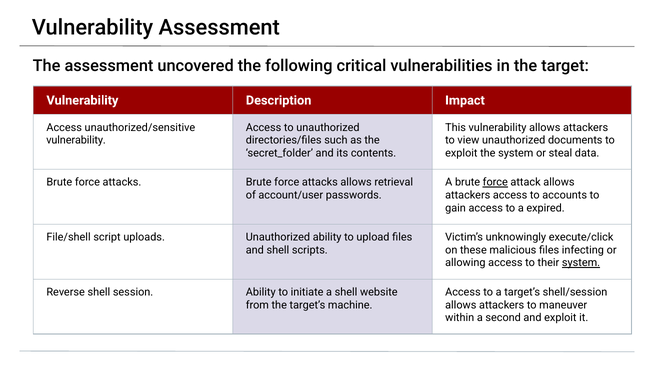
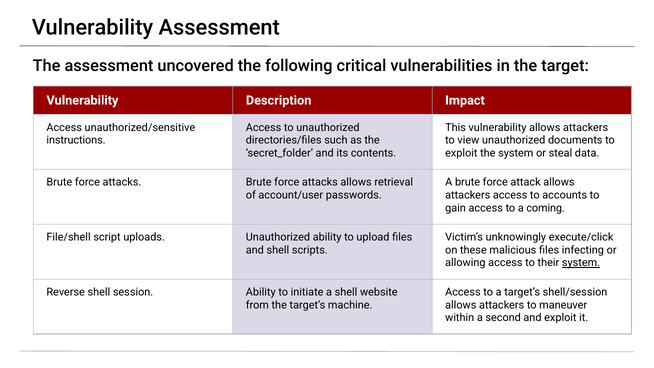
vulnerability at (76, 140): vulnerability -> instructions
force at (495, 182) underline: present -> none
expired: expired -> coming
